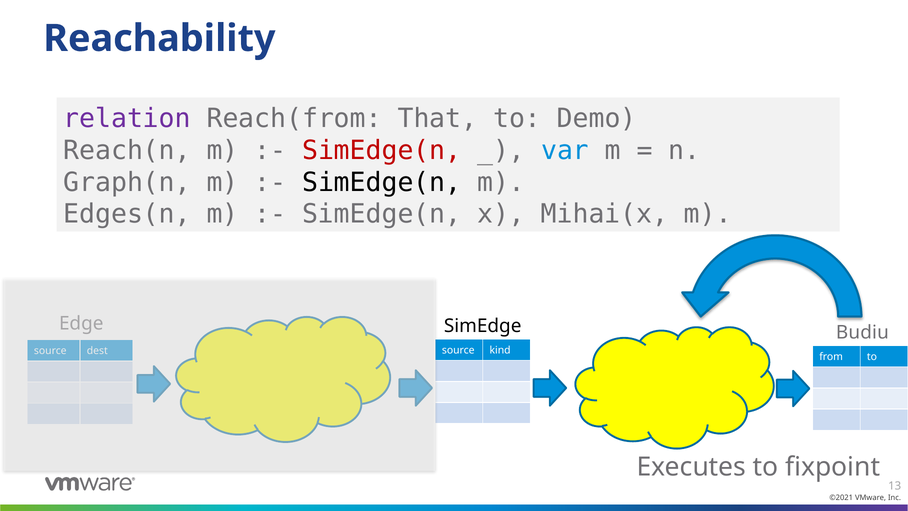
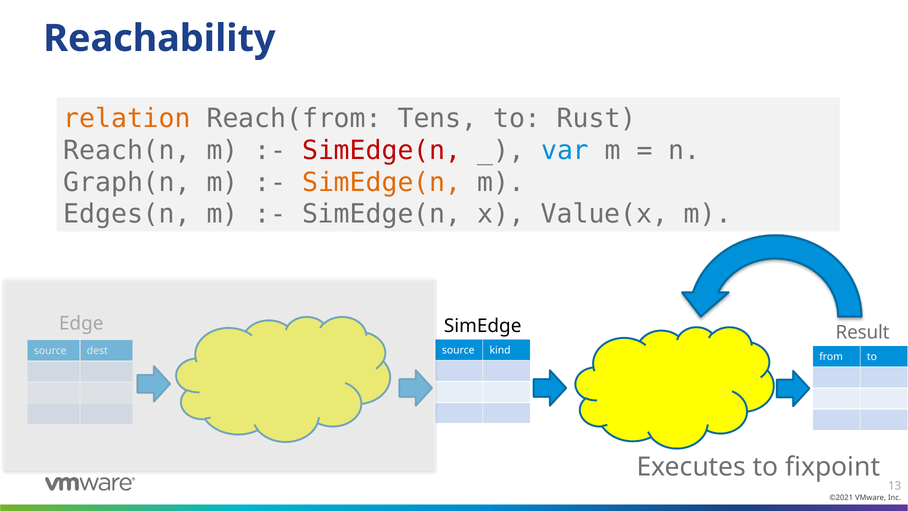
relation colour: purple -> orange
That: That -> Tens
Demo: Demo -> Rust
SimEdge(n at (382, 182) colour: black -> orange
Mihai(x: Mihai(x -> Value(x
Budiu: Budiu -> Result
